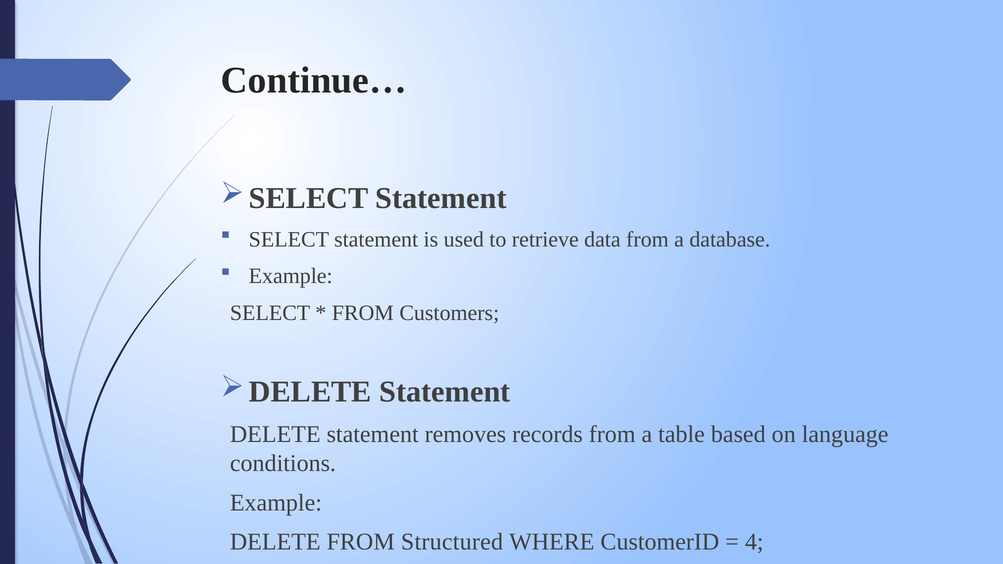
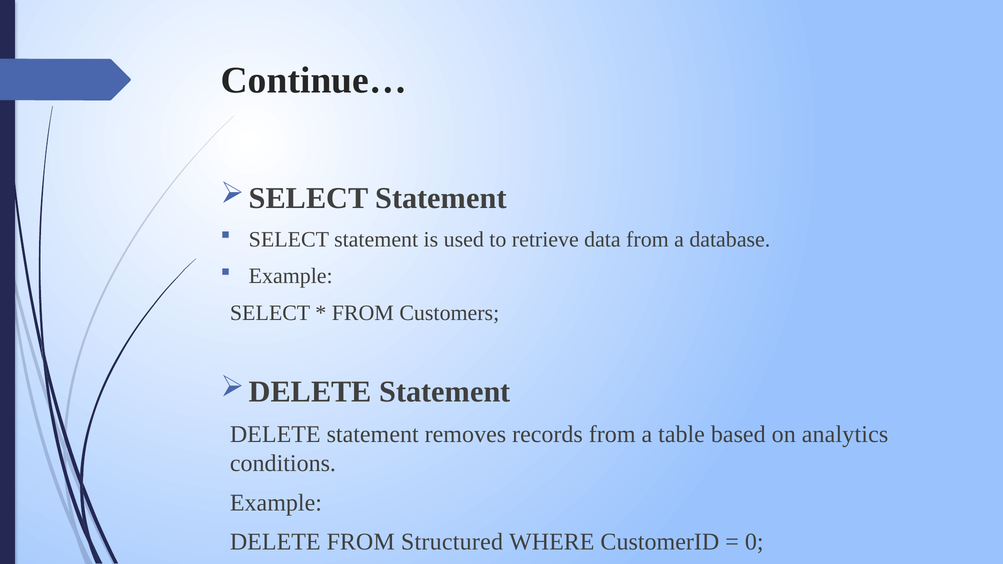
language: language -> analytics
4: 4 -> 0
